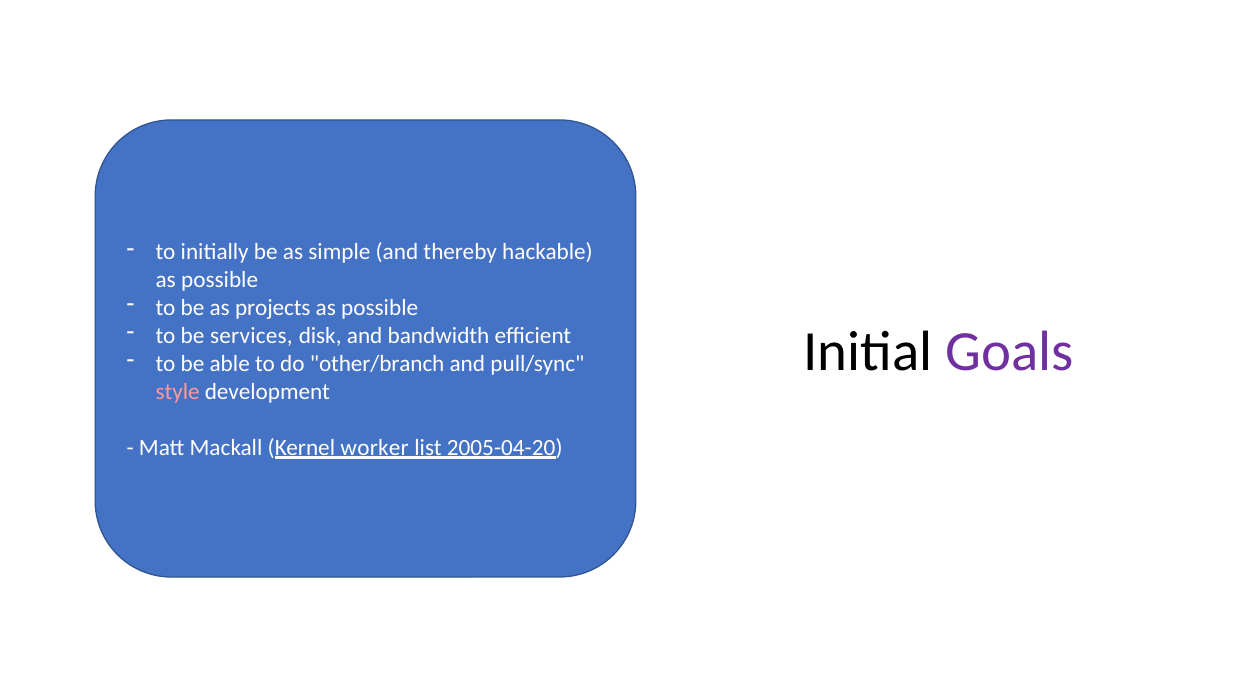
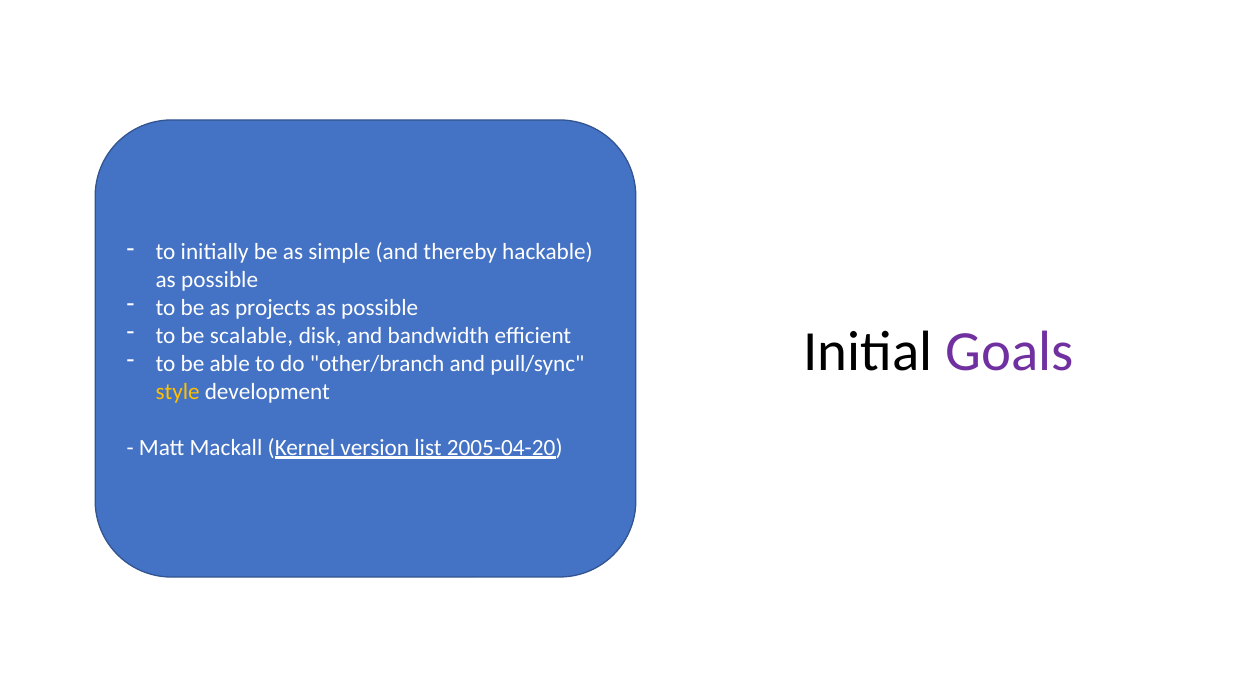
services: services -> scalable
style colour: pink -> yellow
worker: worker -> version
